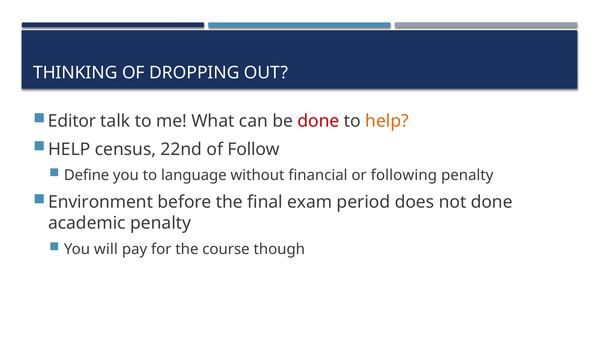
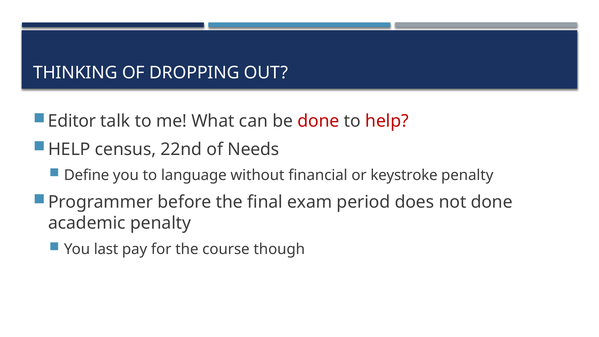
help at (387, 121) colour: orange -> red
Follow: Follow -> Needs
following: following -> keystroke
Environment: Environment -> Programmer
will: will -> last
